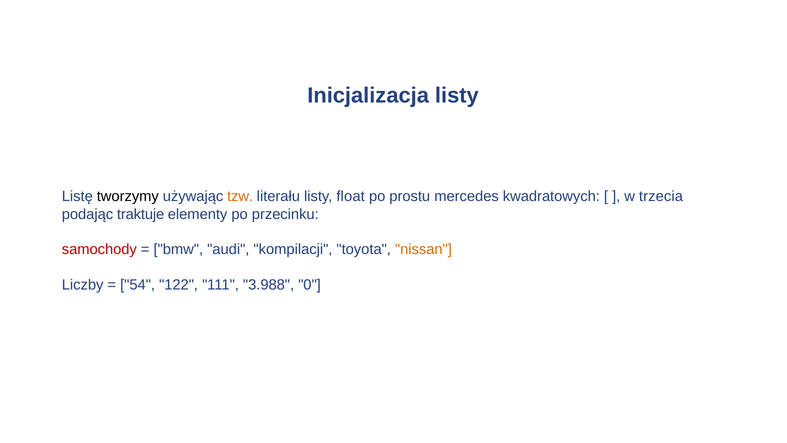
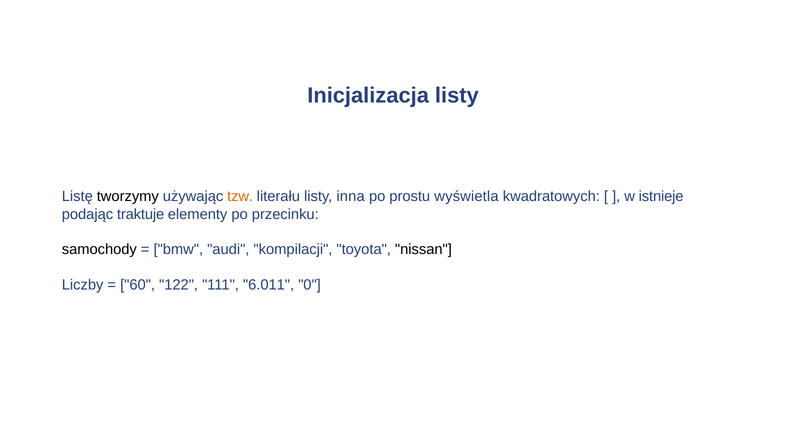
float: float -> inna
mercedes: mercedes -> wyświetla
trzecia: trzecia -> istnieje
samochody colour: red -> black
nissan colour: orange -> black
54: 54 -> 60
3.988: 3.988 -> 6.011
